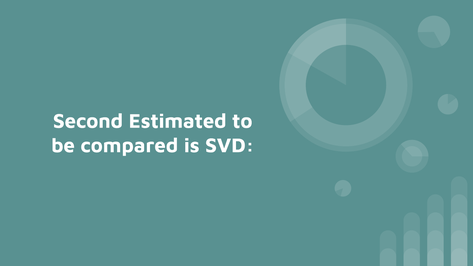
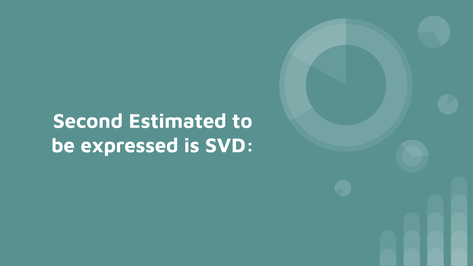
compared: compared -> expressed
